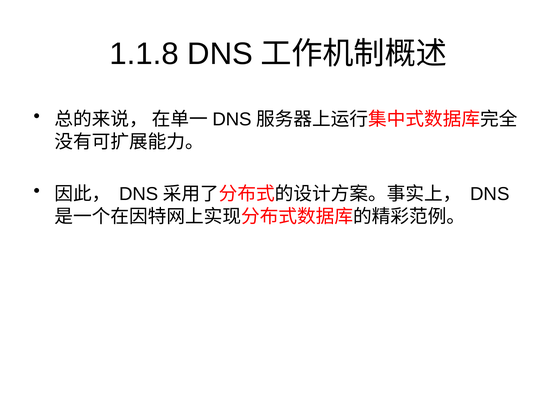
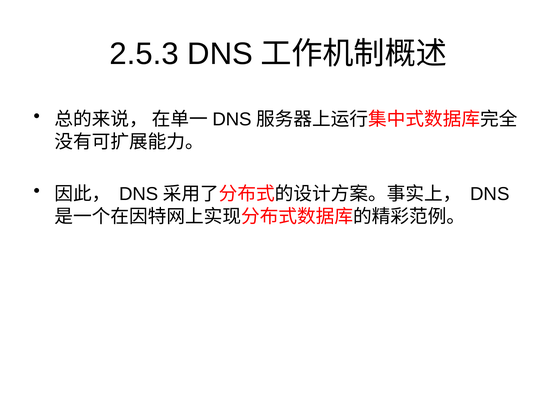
1.1.8: 1.1.8 -> 2.5.3
